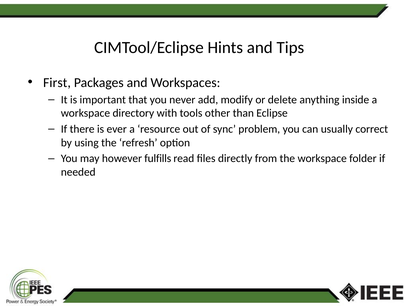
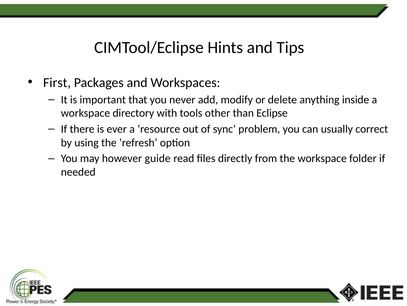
fulfills: fulfills -> guide
